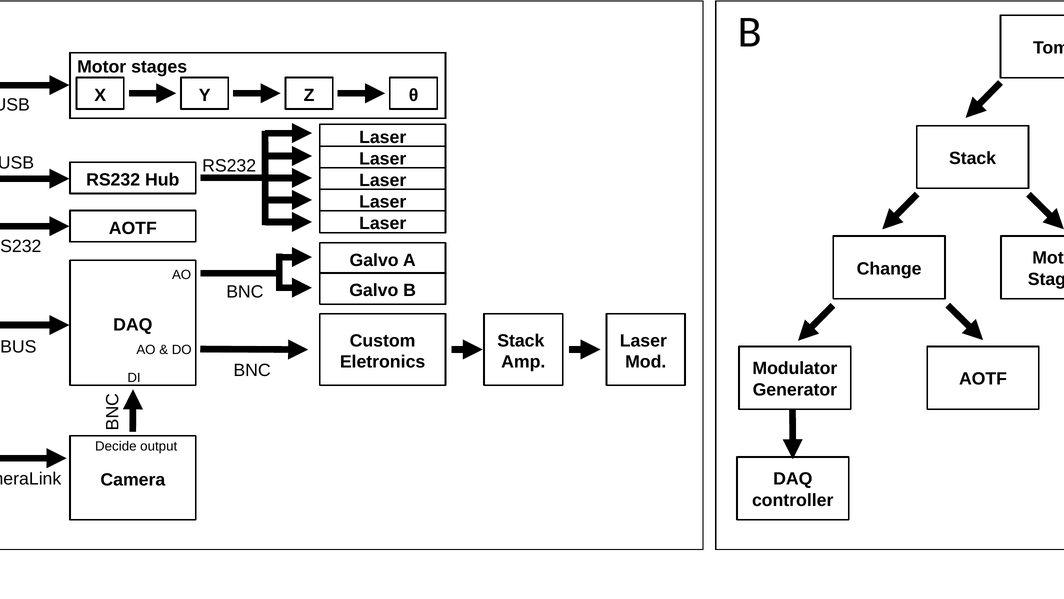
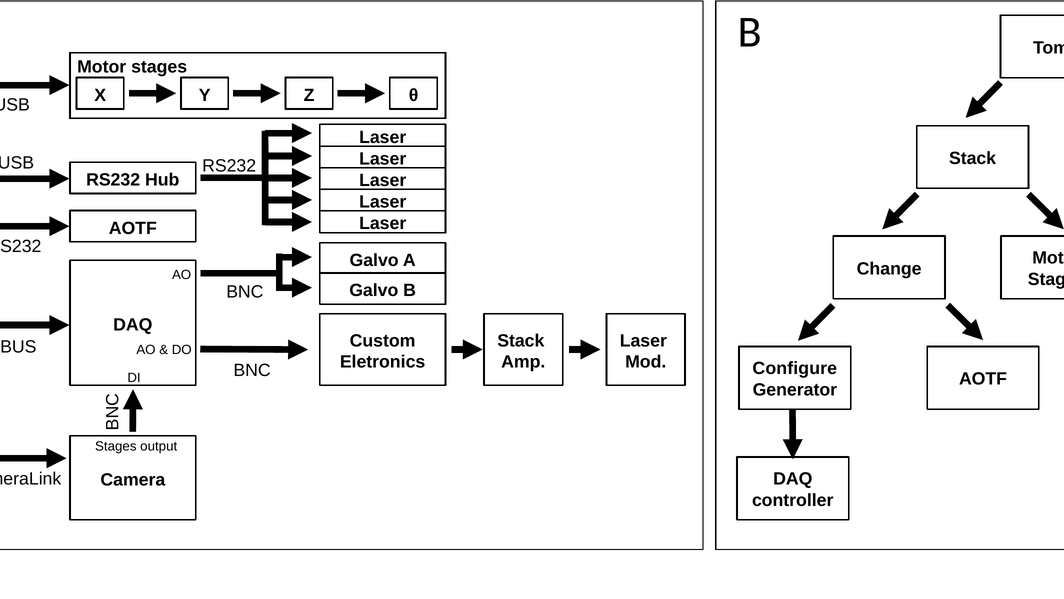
Modulator: Modulator -> Configure
Decide at (116, 446): Decide -> Stages
